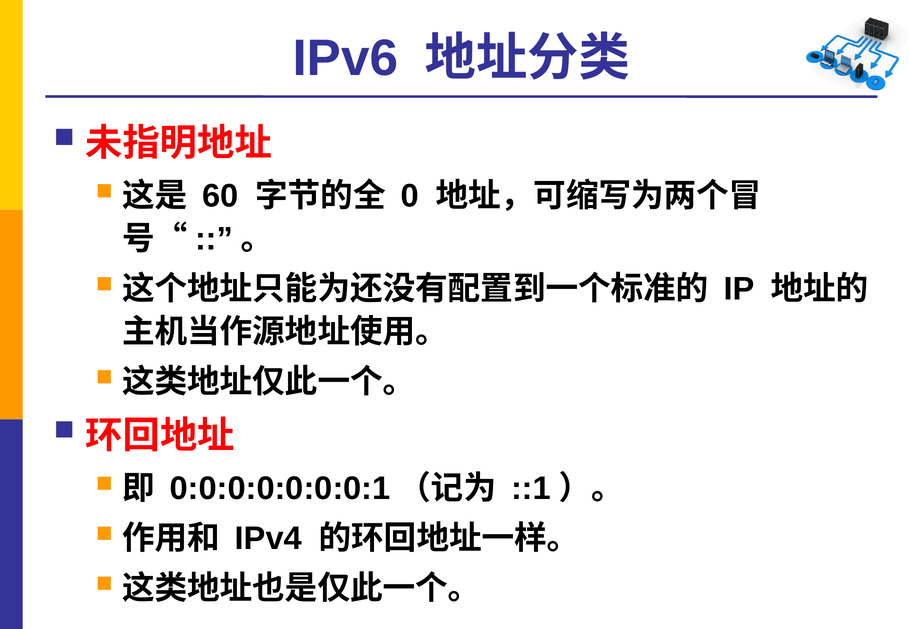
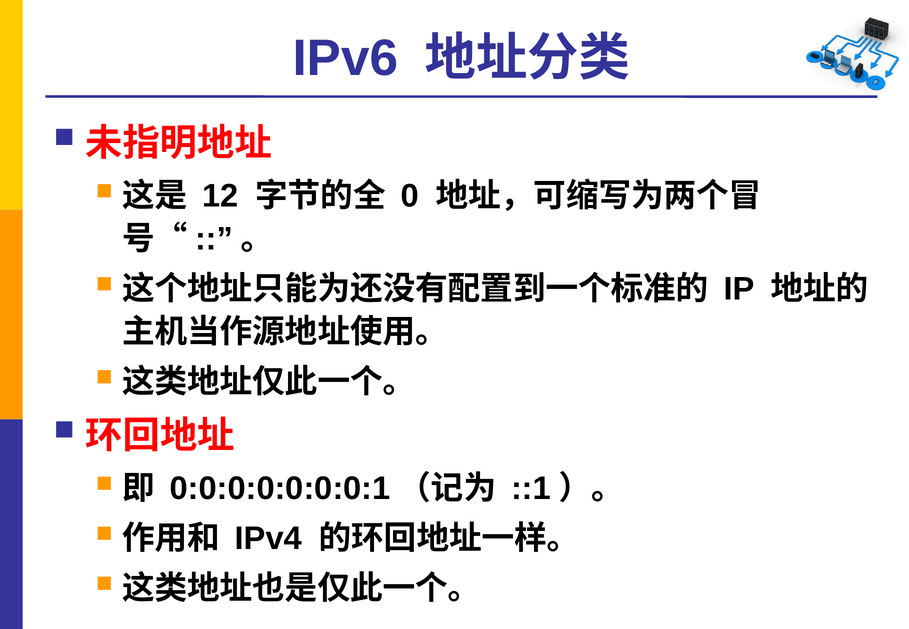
60: 60 -> 12
